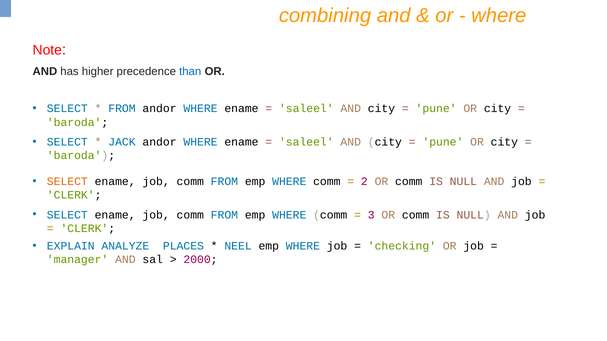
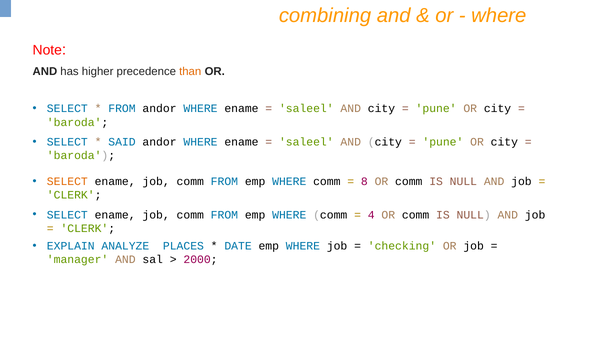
than colour: blue -> orange
JACK: JACK -> SAID
2: 2 -> 8
3: 3 -> 4
NEEL: NEEL -> DATE
